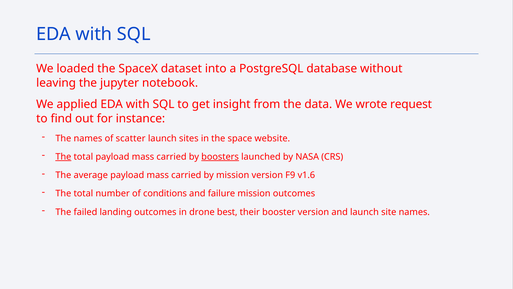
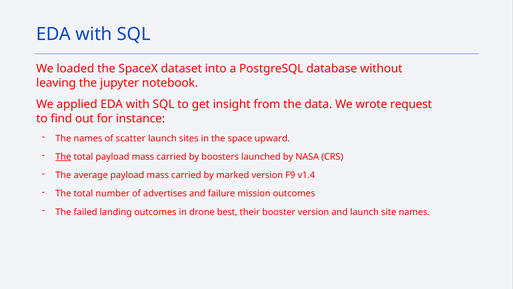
website: website -> upward
boosters underline: present -> none
by mission: mission -> marked
v1.6: v1.6 -> v1.4
conditions: conditions -> advertises
